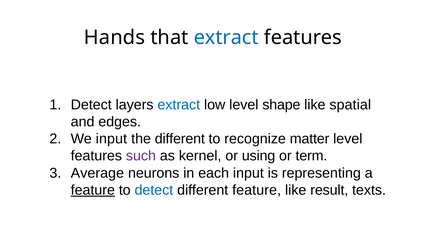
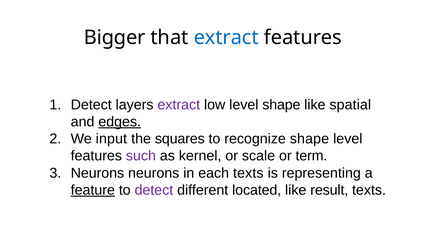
Hands: Hands -> Bigger
extract at (179, 105) colour: blue -> purple
edges underline: none -> present
the different: different -> squares
recognize matter: matter -> shape
using: using -> scale
Average at (97, 173): Average -> Neurons
each input: input -> texts
detect at (154, 190) colour: blue -> purple
different feature: feature -> located
